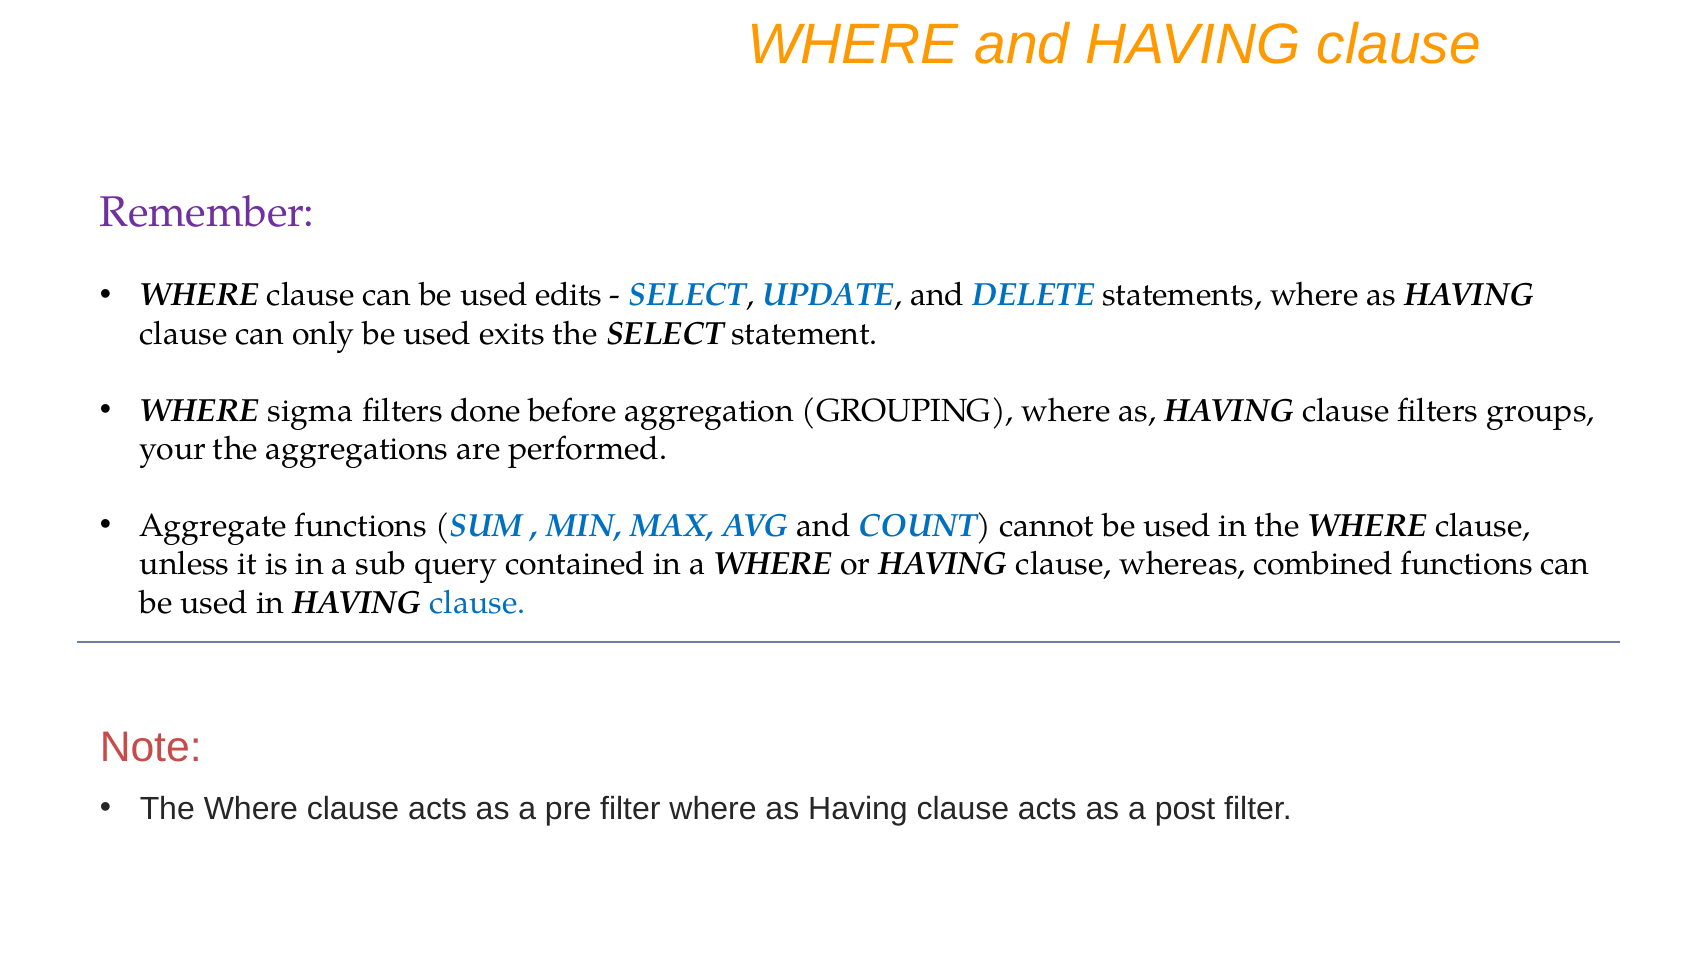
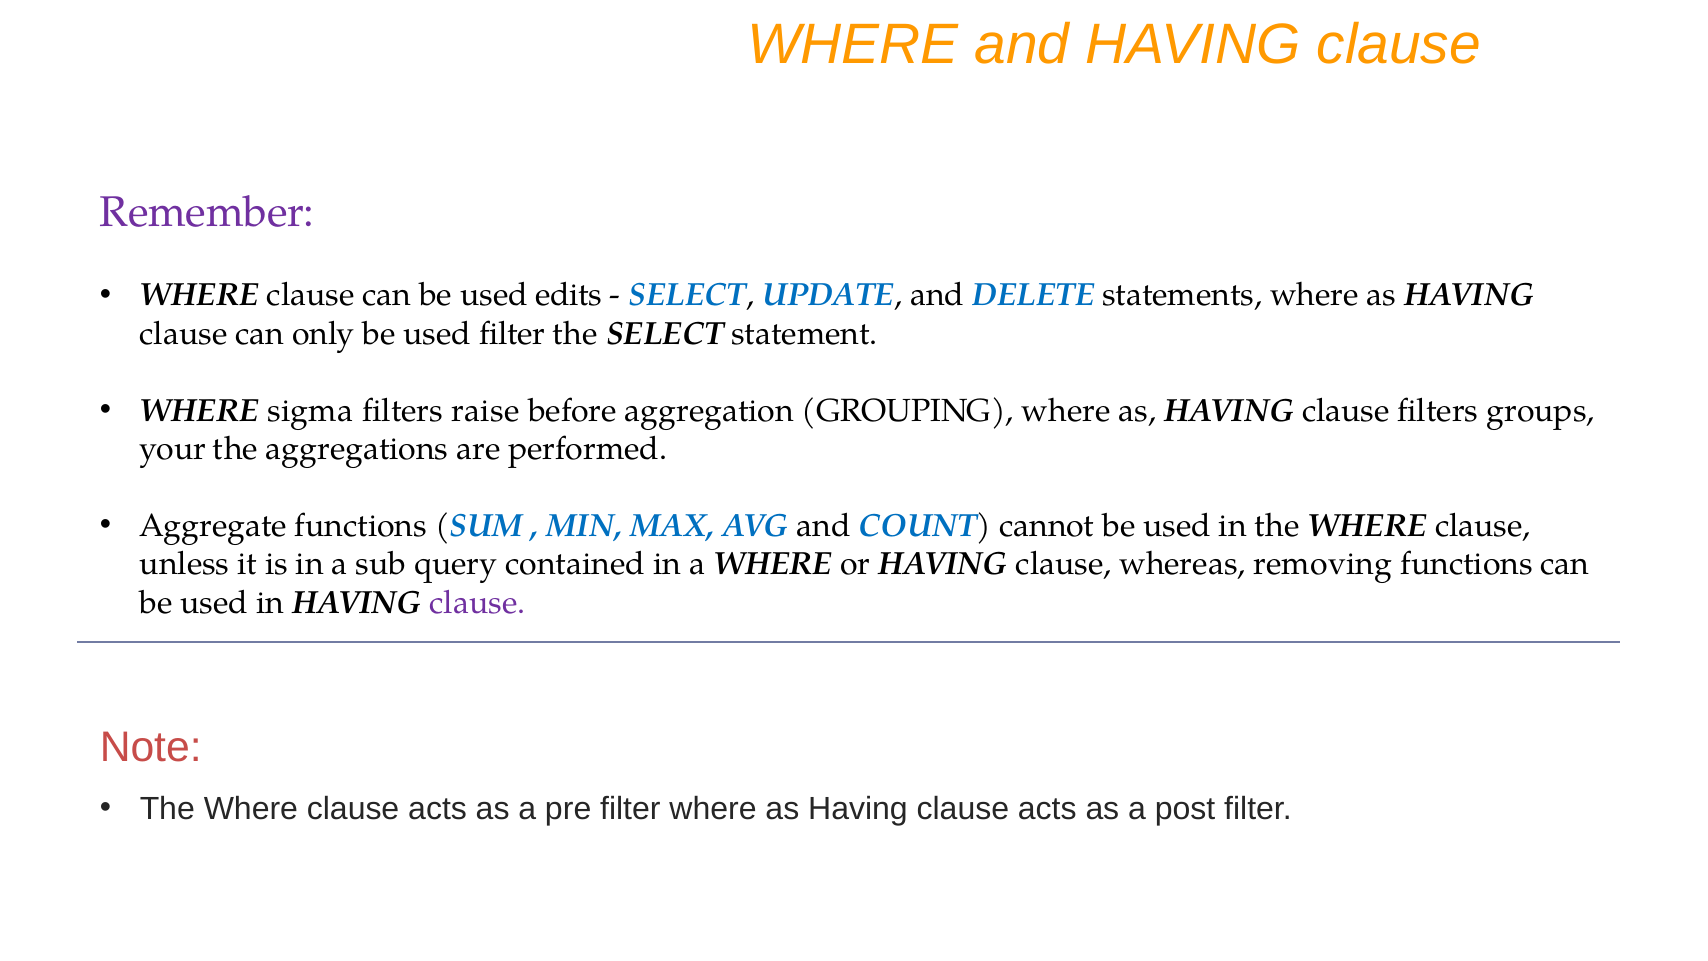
used exits: exits -> filter
done: done -> raise
combined: combined -> removing
clause at (478, 603) colour: blue -> purple
